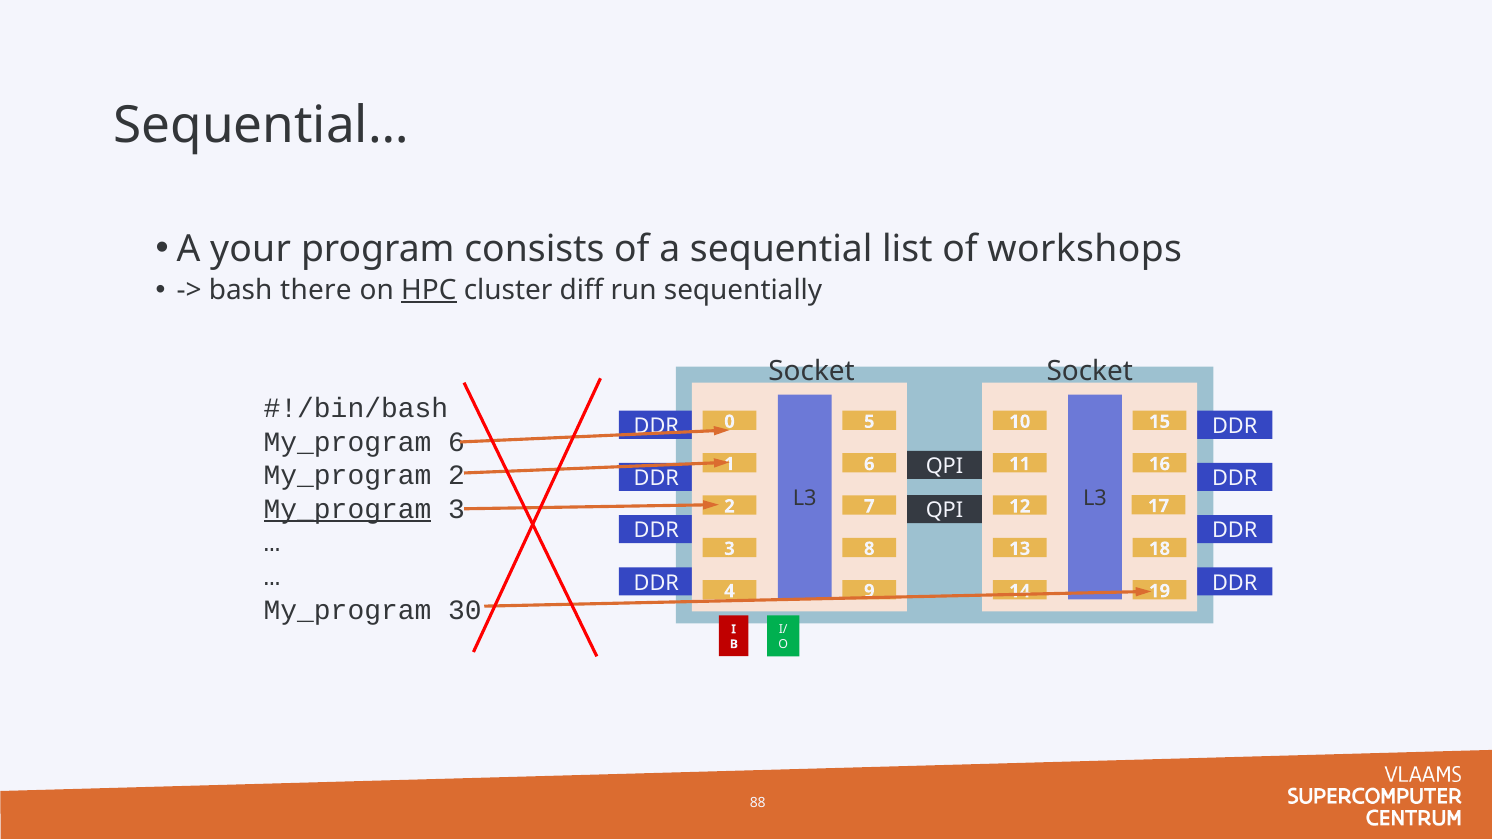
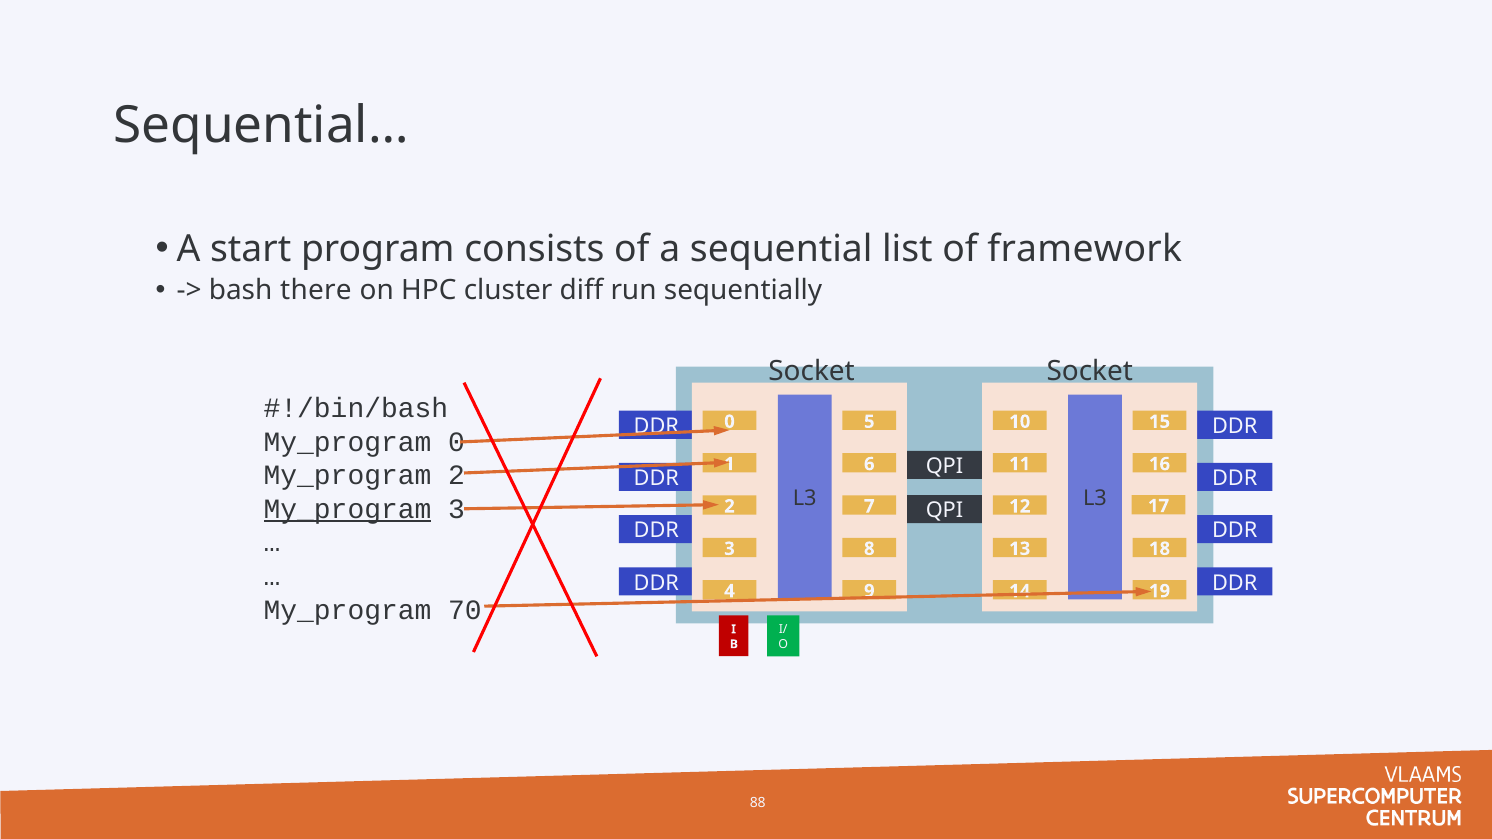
your: your -> start
workshops: workshops -> framework
HPC underline: present -> none
My_program 6: 6 -> 0
30: 30 -> 70
